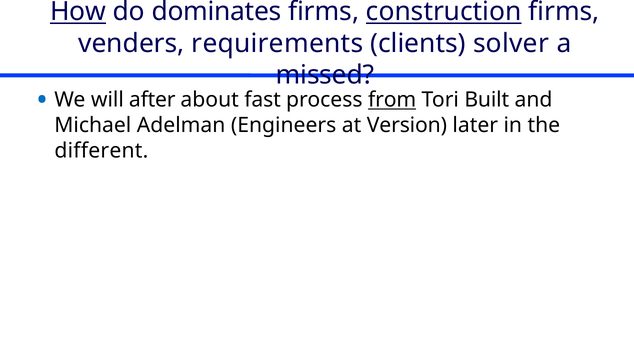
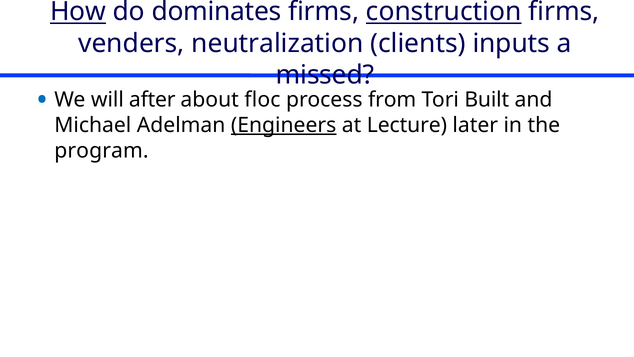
requirements: requirements -> neutralization
solver: solver -> inputs
fast: fast -> floc
from underline: present -> none
Engineers underline: none -> present
Version: Version -> Lecture
different: different -> program
